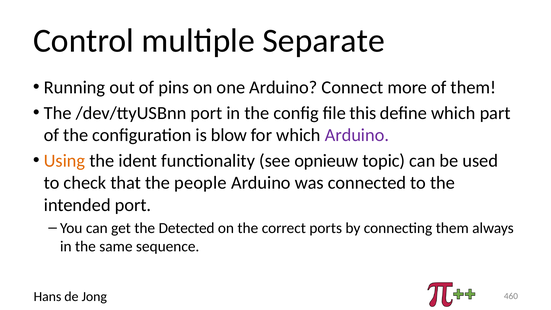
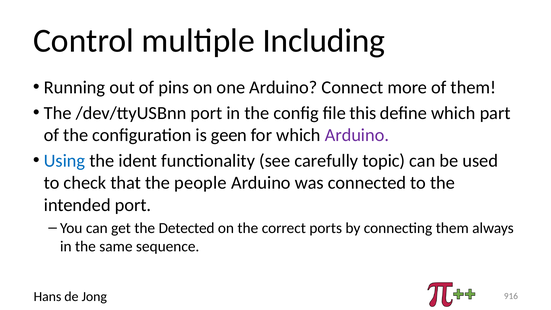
Separate: Separate -> Including
blow: blow -> geen
Using colour: orange -> blue
opnieuw: opnieuw -> carefully
460: 460 -> 916
